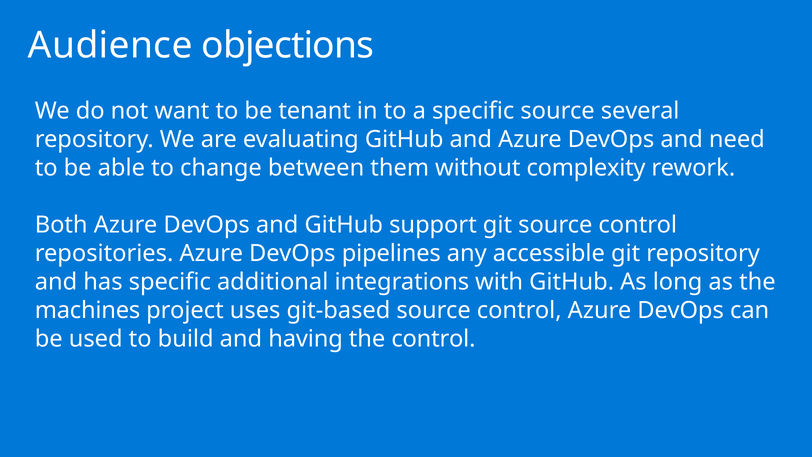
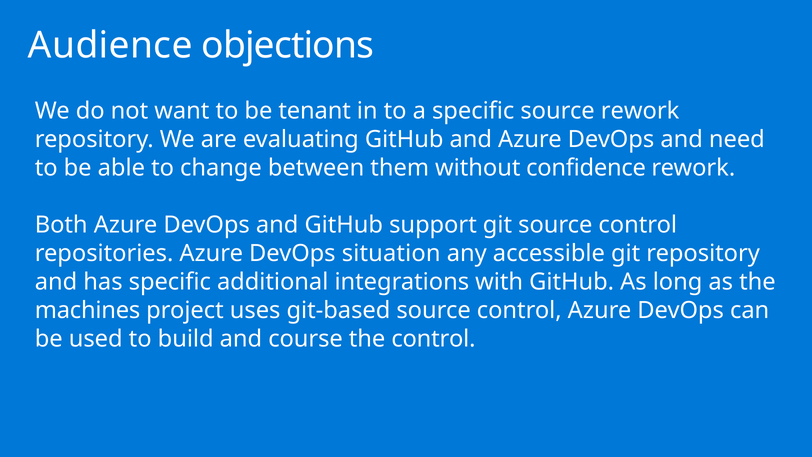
source several: several -> rework
complexity: complexity -> confidence
pipelines: pipelines -> situation
having: having -> course
